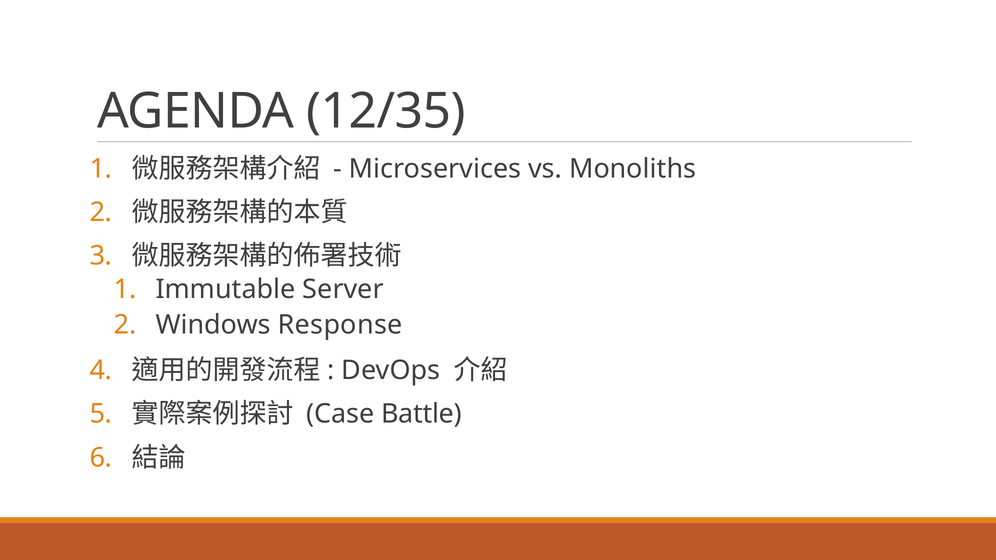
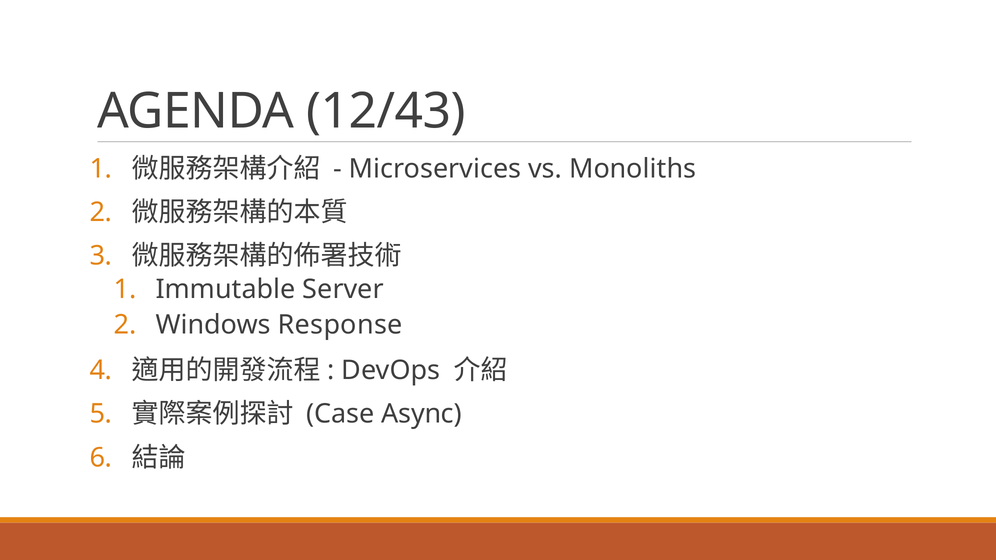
12/35: 12/35 -> 12/43
Battle: Battle -> Async
